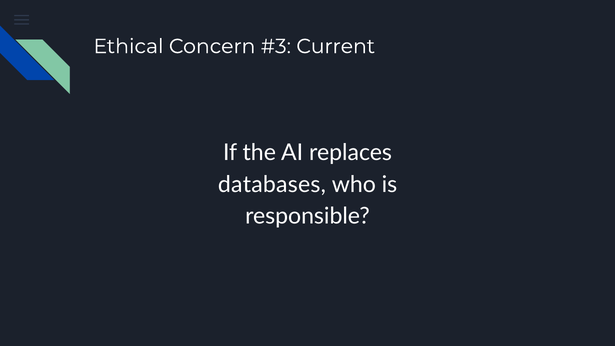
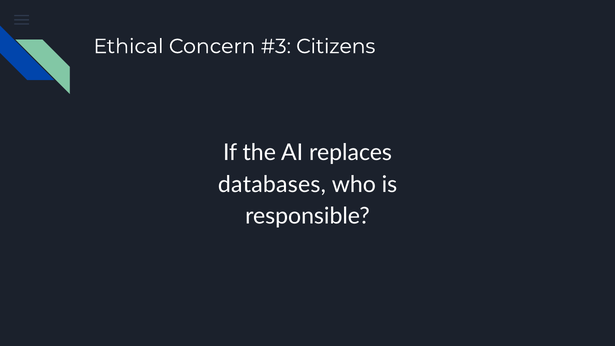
Current: Current -> Citizens
